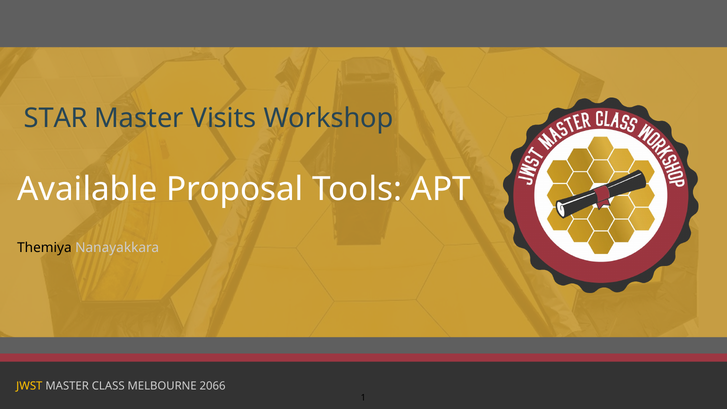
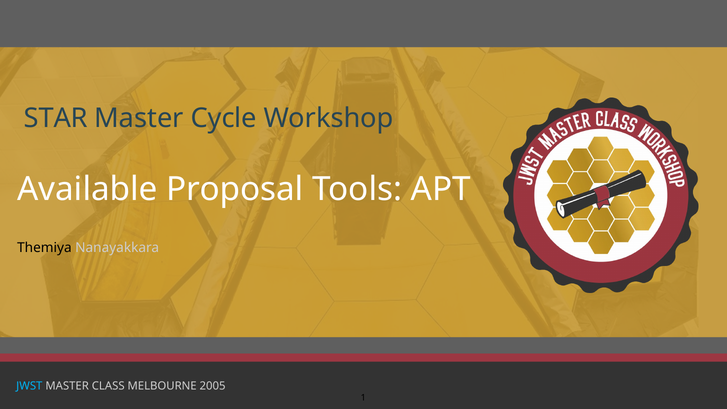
Visits: Visits -> Cycle
JWST colour: yellow -> light blue
2066: 2066 -> 2005
